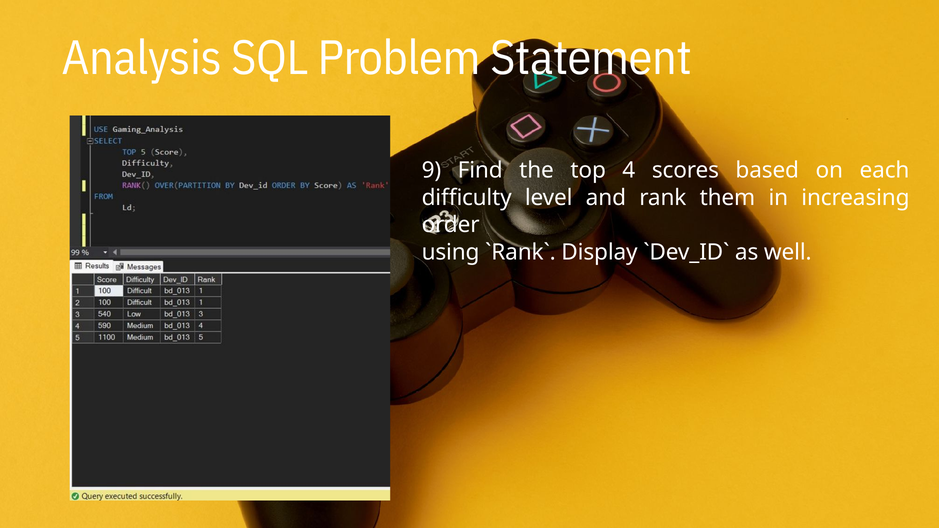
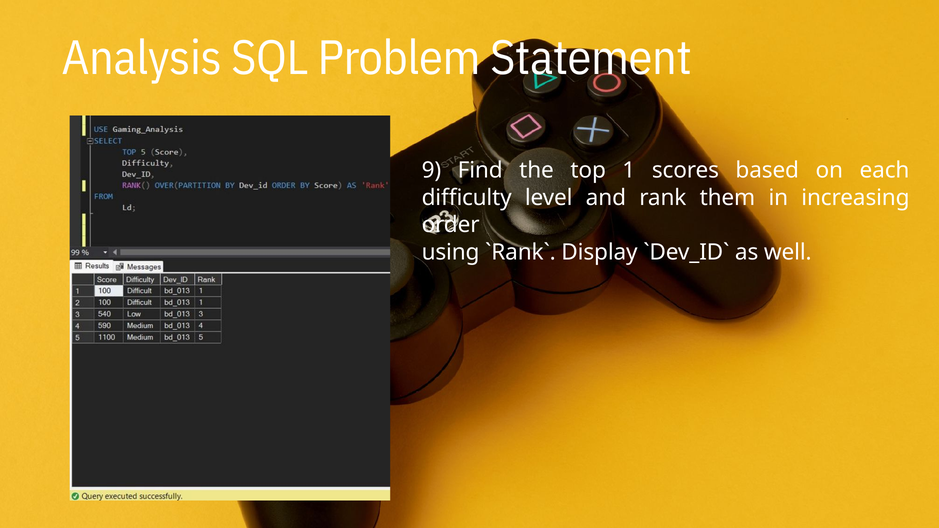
4: 4 -> 1
